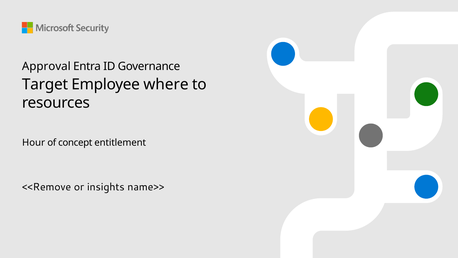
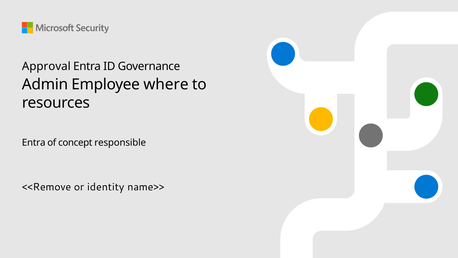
Target: Target -> Admin
Hour at (34, 143): Hour -> Entra
entitlement: entitlement -> responsible
insights: insights -> identity
